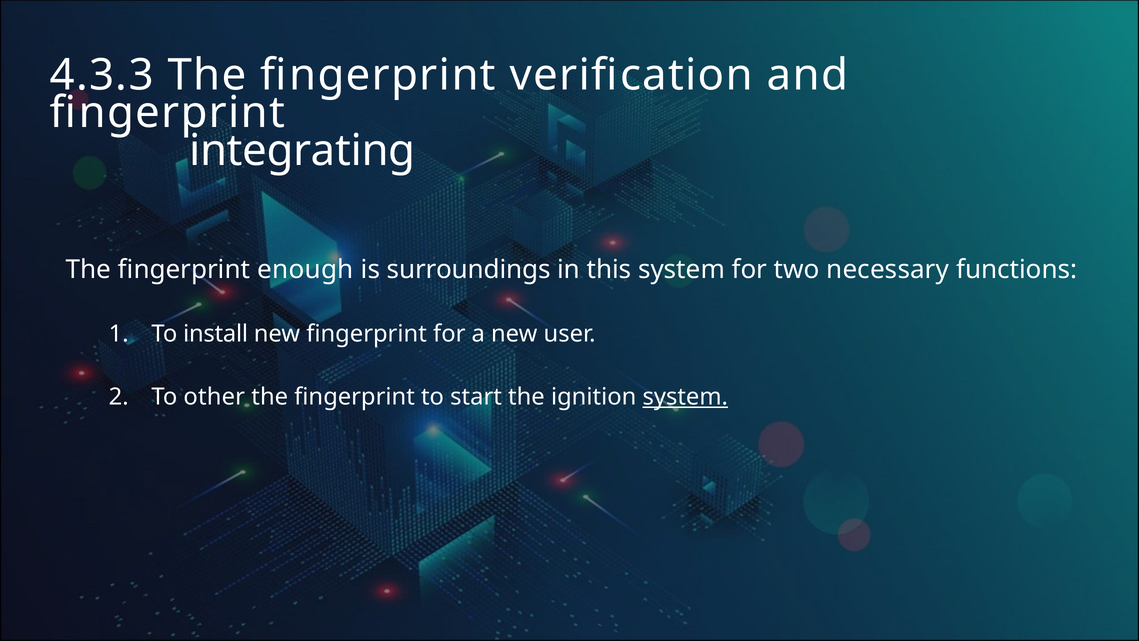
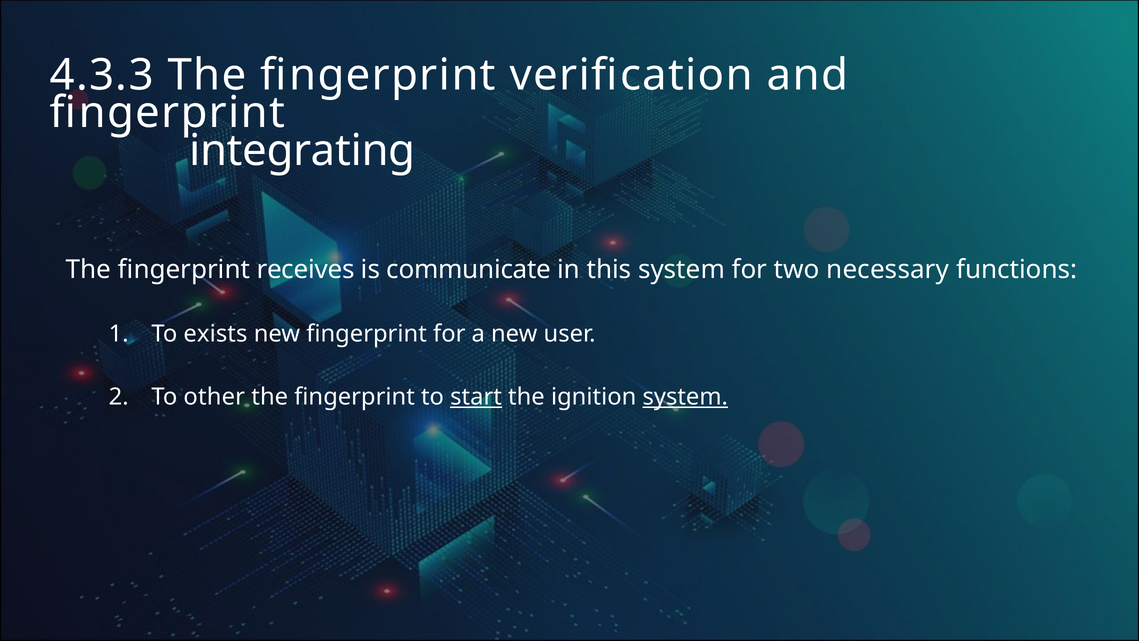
enough: enough -> receives
surroundings: surroundings -> communicate
install: install -> exists
start underline: none -> present
